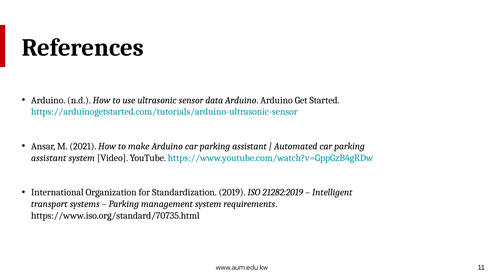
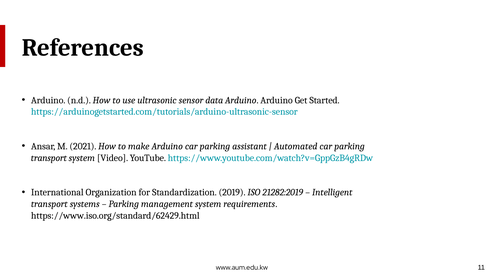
assistant at (49, 158): assistant -> transport
https://www.iso.org/standard/70735.html: https://www.iso.org/standard/70735.html -> https://www.iso.org/standard/62429.html
